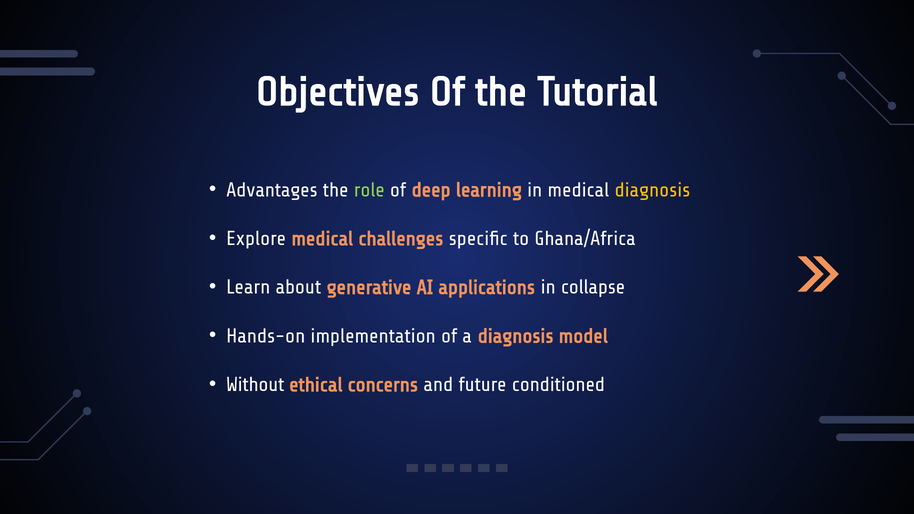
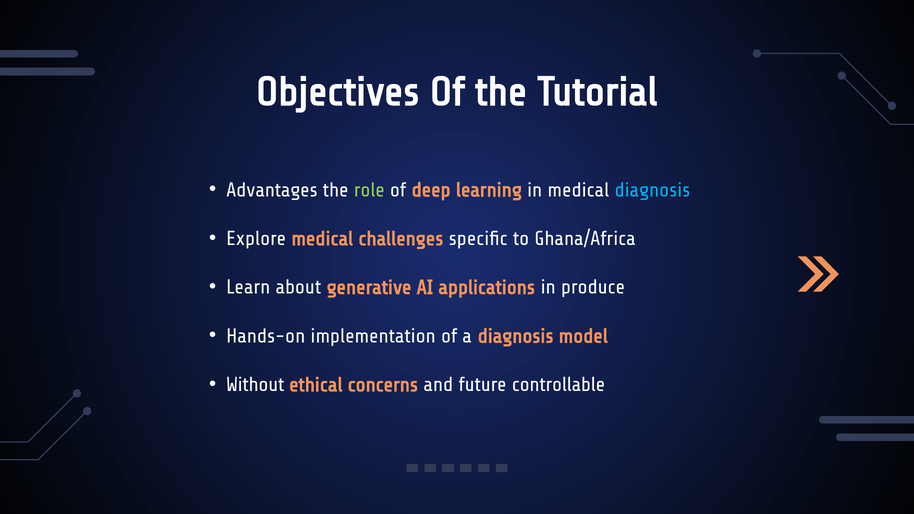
diagnosis at (652, 190) colour: yellow -> light blue
collapse: collapse -> produce
conditioned: conditioned -> controllable
